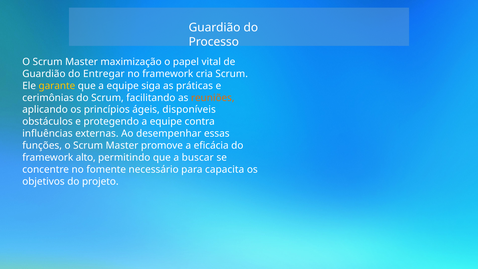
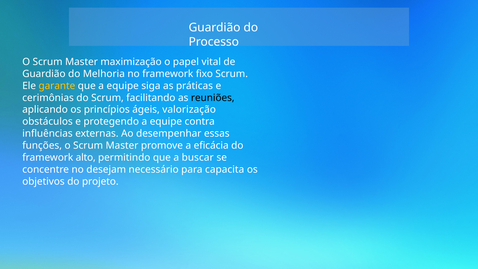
Entregar: Entregar -> Melhoria
cria: cria -> fixo
reuniões colour: orange -> black
disponíveis: disponíveis -> valorização
fomente: fomente -> desejam
